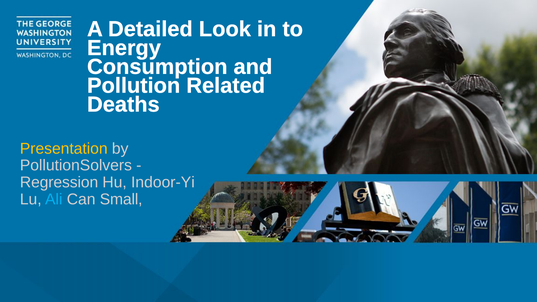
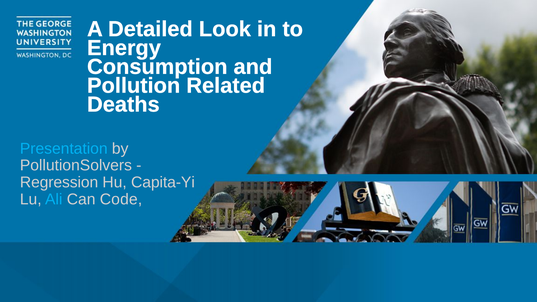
Presentation colour: yellow -> light blue
Indoor-Yi: Indoor-Yi -> Capita-Yi
Small: Small -> Code
